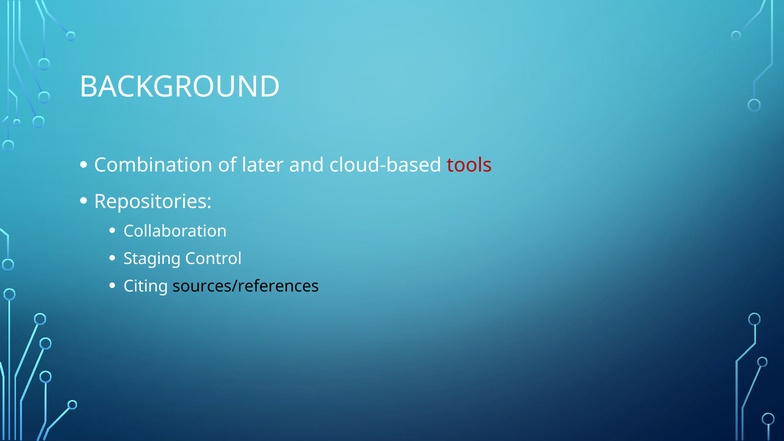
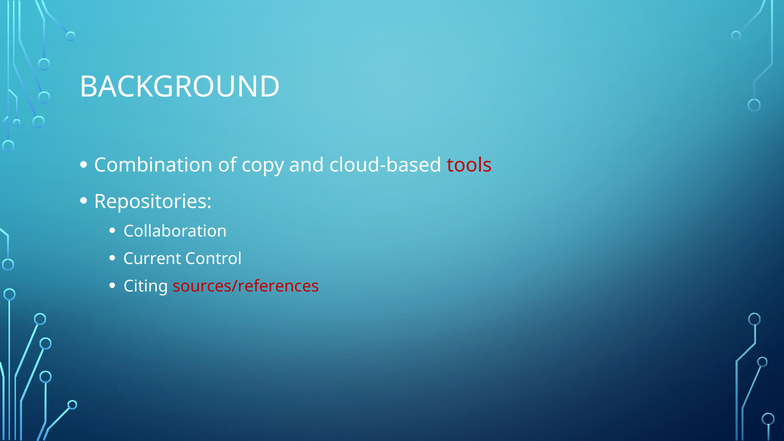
later: later -> copy
Staging: Staging -> Current
sources/references colour: black -> red
